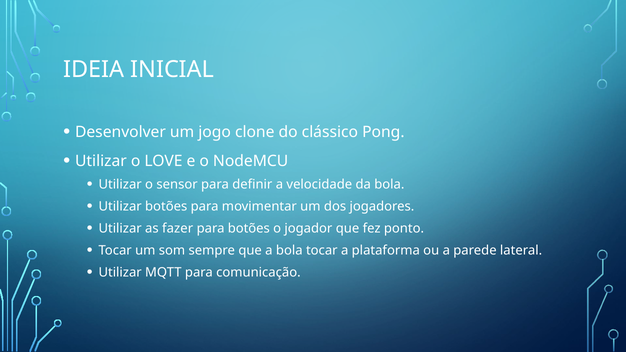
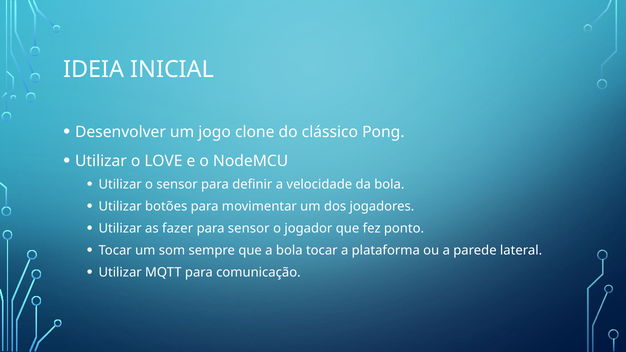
para botões: botões -> sensor
